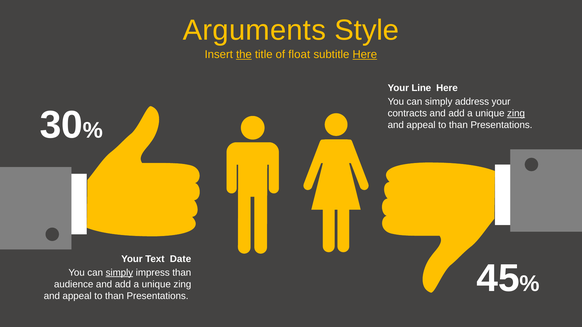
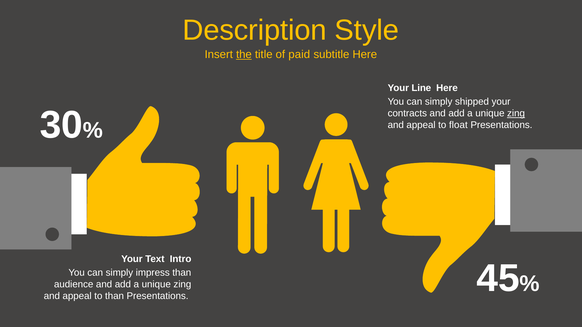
Arguments: Arguments -> Description
float: float -> paid
Here at (365, 54) underline: present -> none
address: address -> shipped
than at (458, 125): than -> float
Date: Date -> Intro
simply at (119, 273) underline: present -> none
